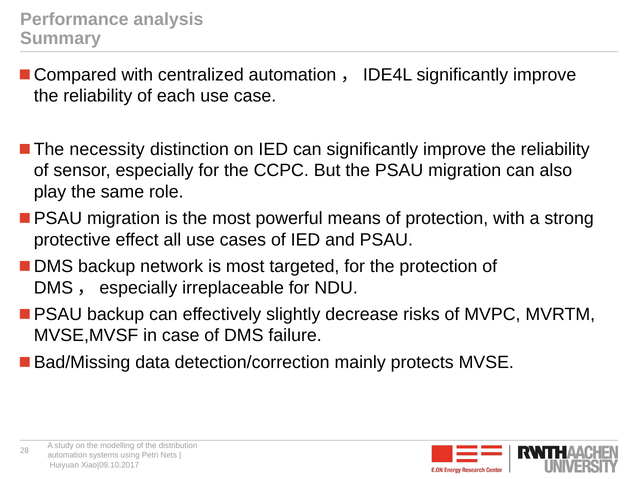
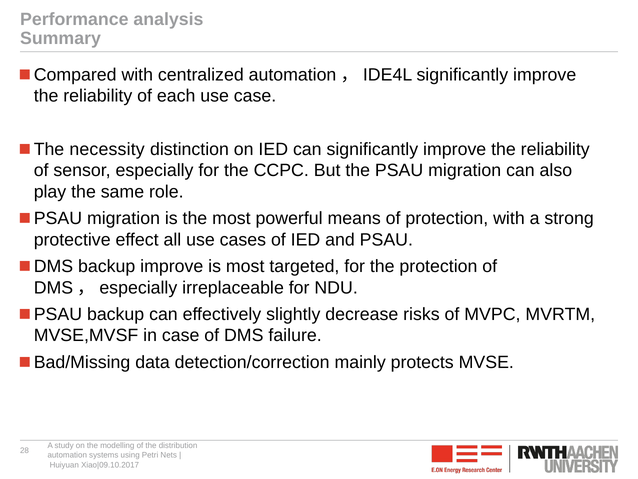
backup network: network -> improve
